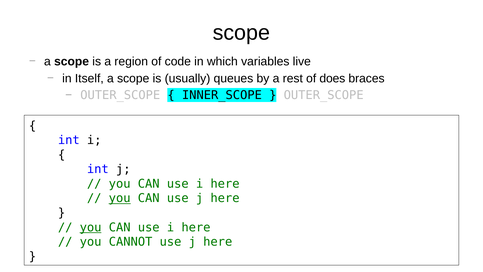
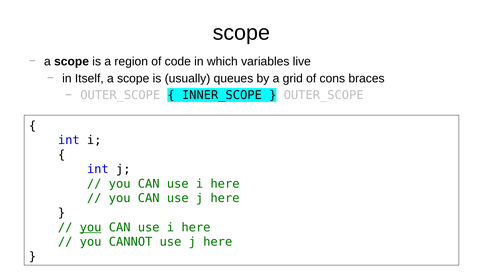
rest: rest -> grid
does: does -> cons
you at (120, 198) underline: present -> none
